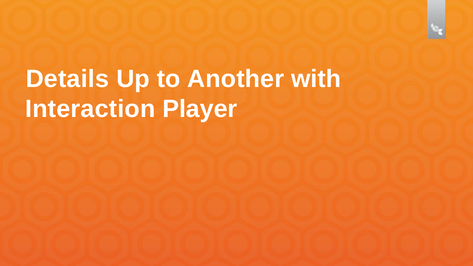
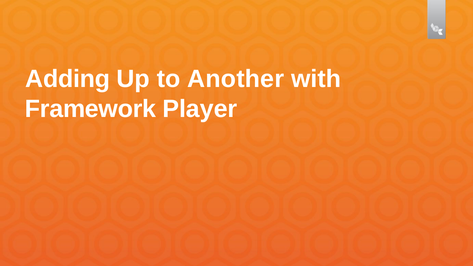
Details: Details -> Adding
Interaction: Interaction -> Framework
